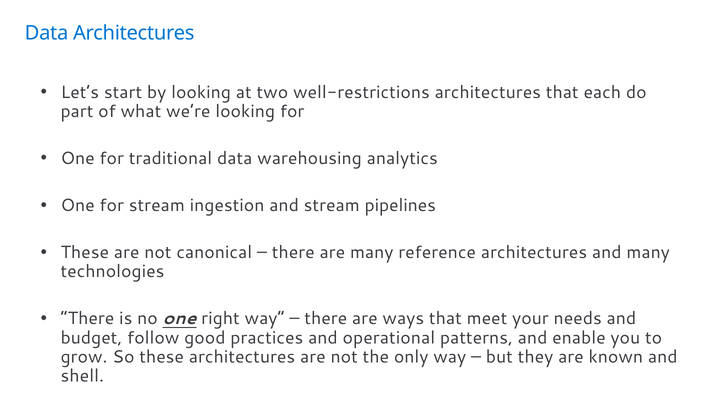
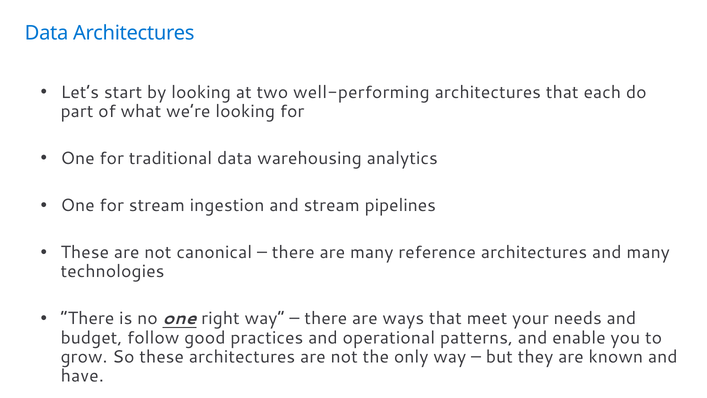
well-restrictions: well-restrictions -> well-performing
shell: shell -> have
